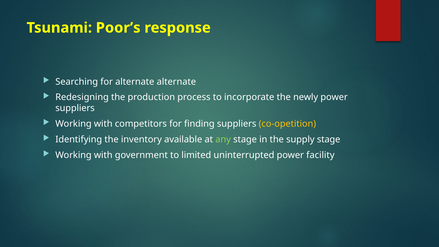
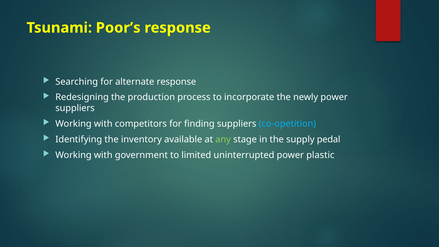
alternate alternate: alternate -> response
co-opetition colour: yellow -> light blue
supply stage: stage -> pedal
facility: facility -> plastic
